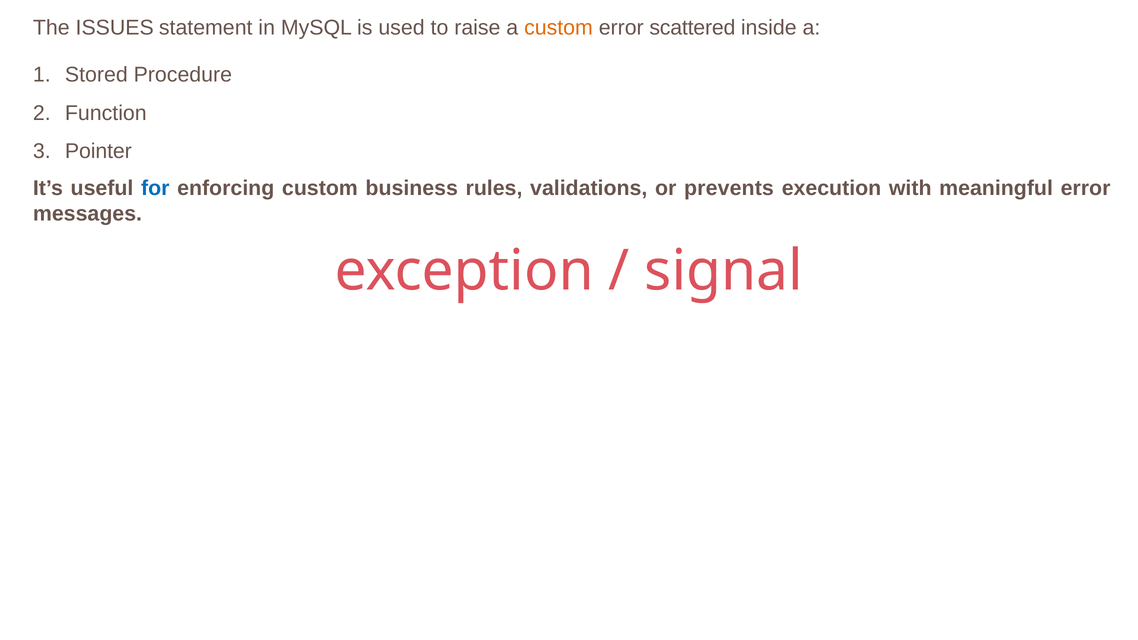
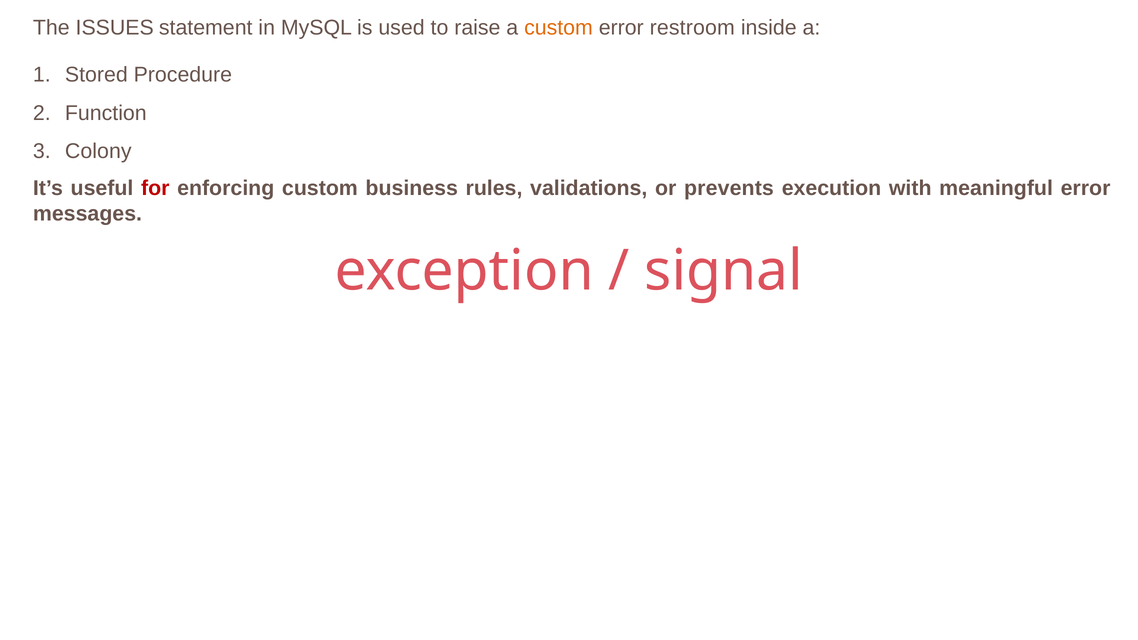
scattered: scattered -> restroom
Pointer: Pointer -> Colony
for colour: blue -> red
